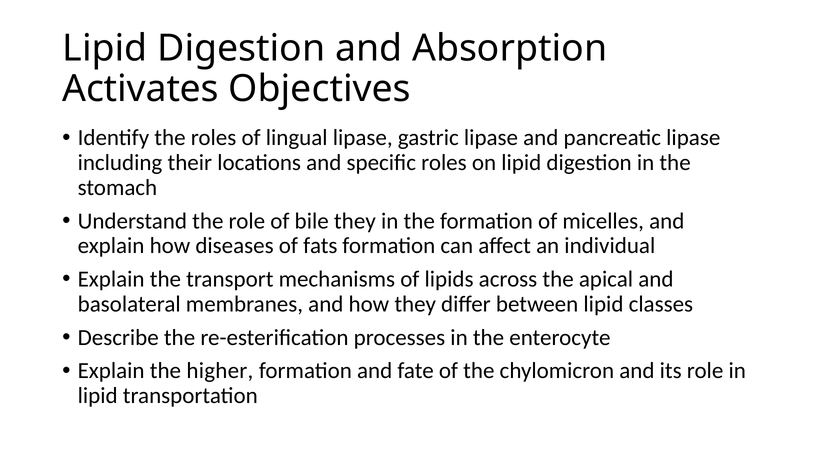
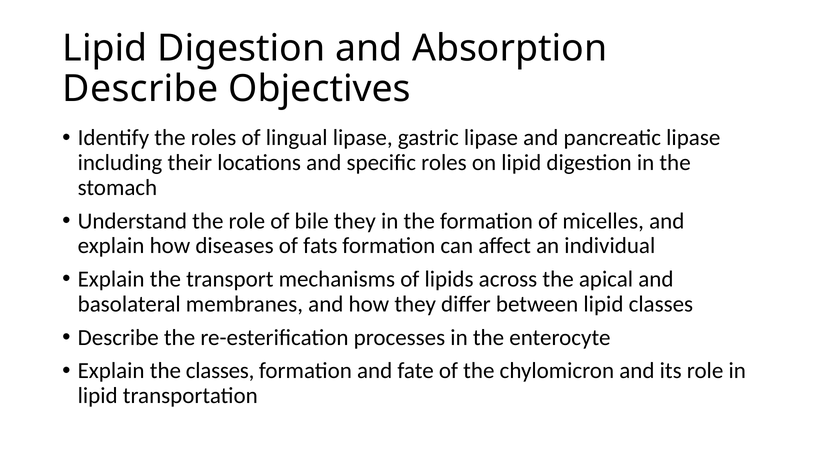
Activates at (141, 89): Activates -> Describe
the higher: higher -> classes
